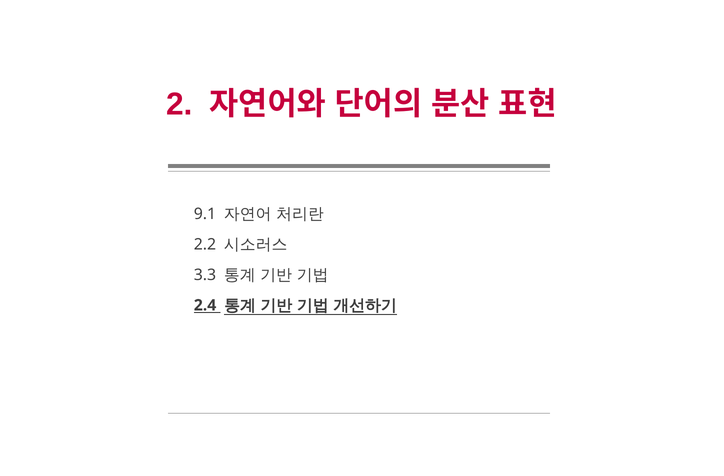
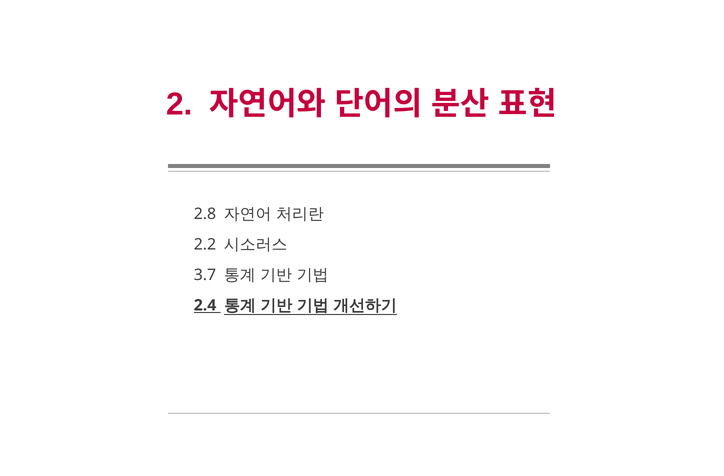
9.1: 9.1 -> 2.8
3.3: 3.3 -> 3.7
